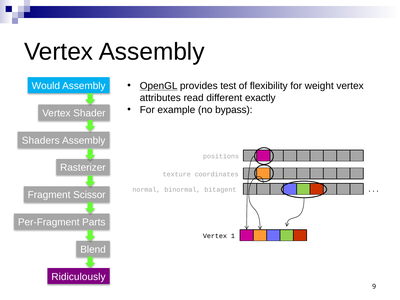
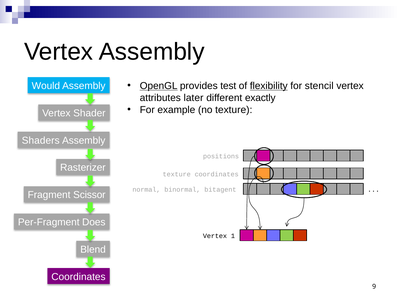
flexibility underline: none -> present
weight: weight -> stencil
read: read -> later
no bypass: bypass -> texture
Parts: Parts -> Does
Ridiculously at (78, 277): Ridiculously -> Coordinates
